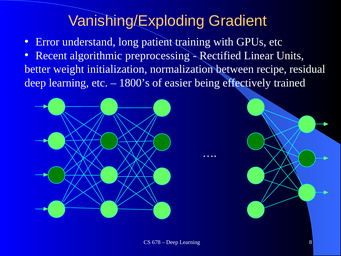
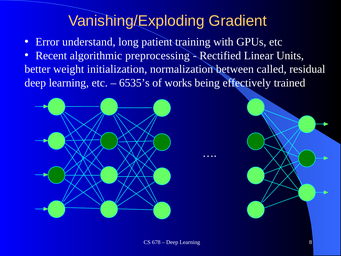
recipe: recipe -> called
1800’s: 1800’s -> 6535’s
easier: easier -> works
